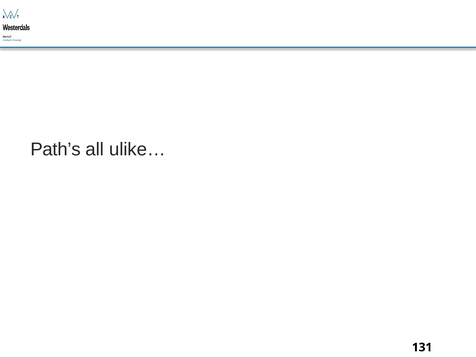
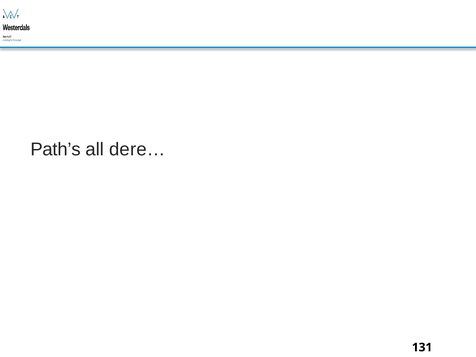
ulike…: ulike… -> dere…
